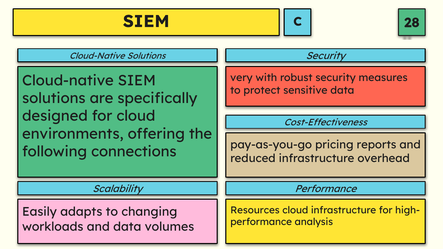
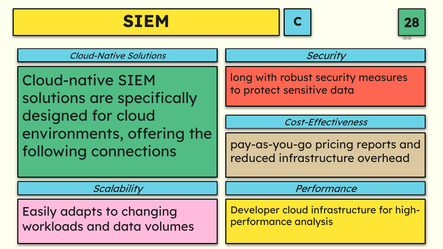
very: very -> long
Resources: Resources -> Developer
